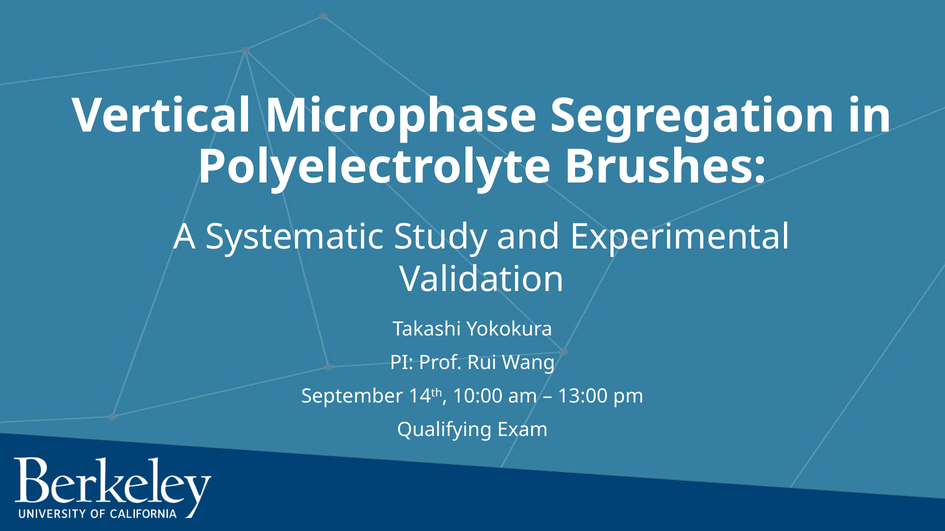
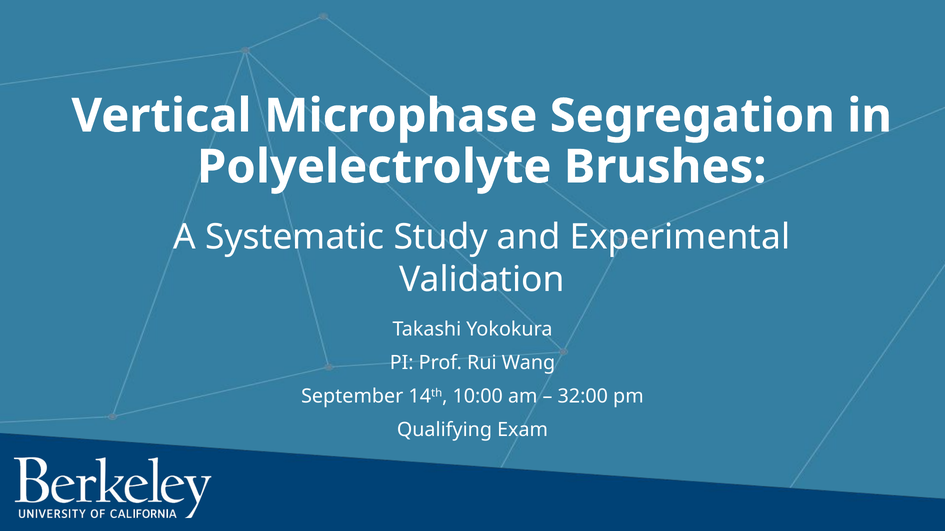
13:00: 13:00 -> 32:00
